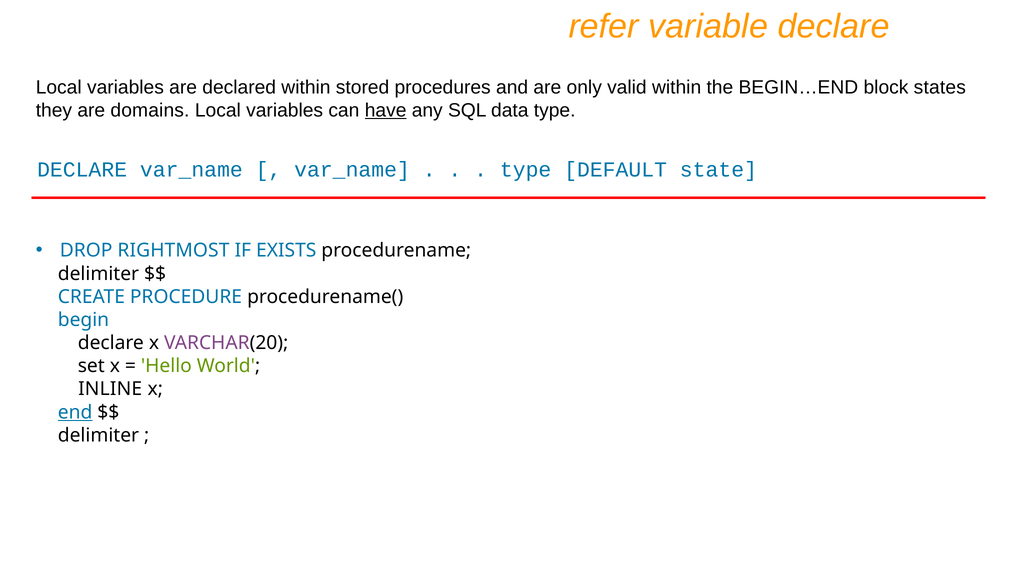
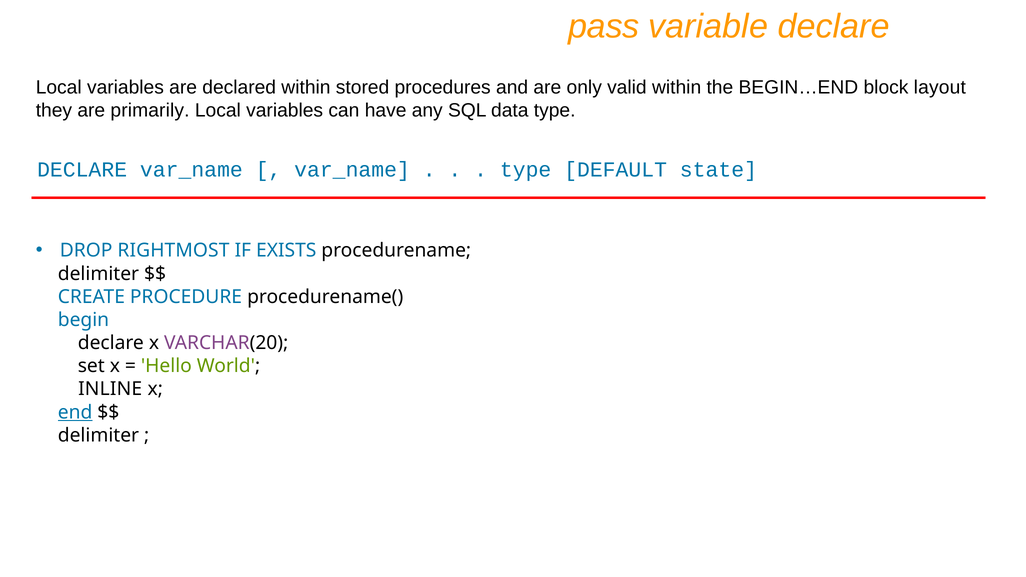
refer: refer -> pass
states: states -> layout
domains: domains -> primarily
have underline: present -> none
